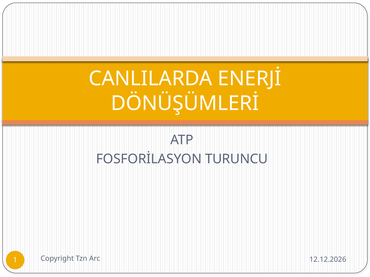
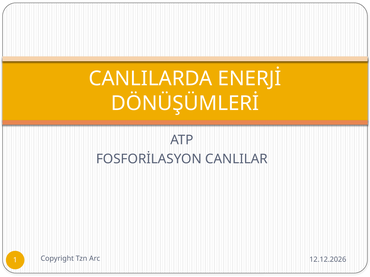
TURUNCU: TURUNCU -> CANLILAR
